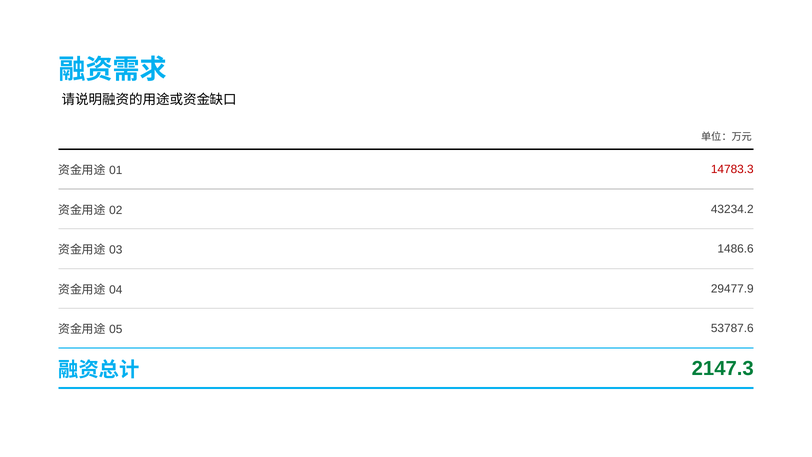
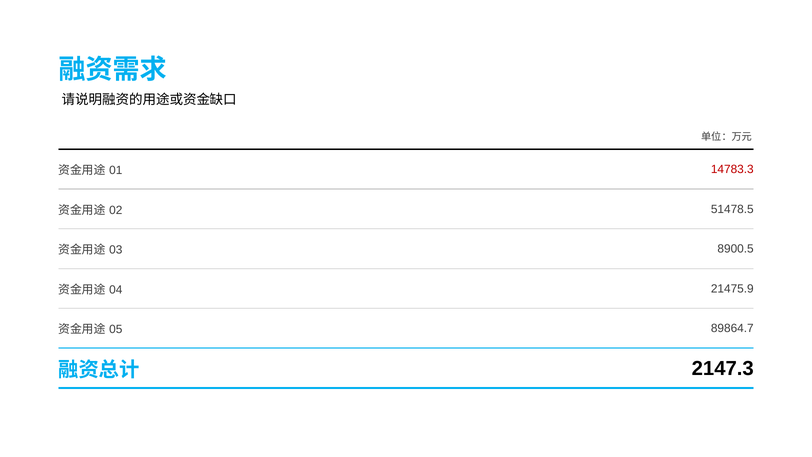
43234.2: 43234.2 -> 51478.5
1486.6: 1486.6 -> 8900.5
29477.9: 29477.9 -> 21475.9
53787.6: 53787.6 -> 89864.7
2147.3 colour: green -> black
